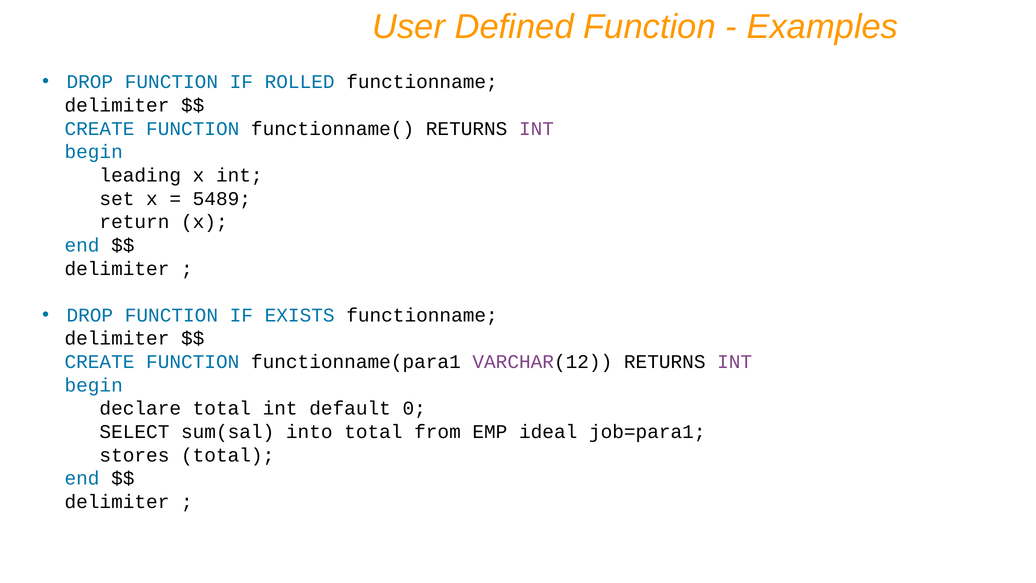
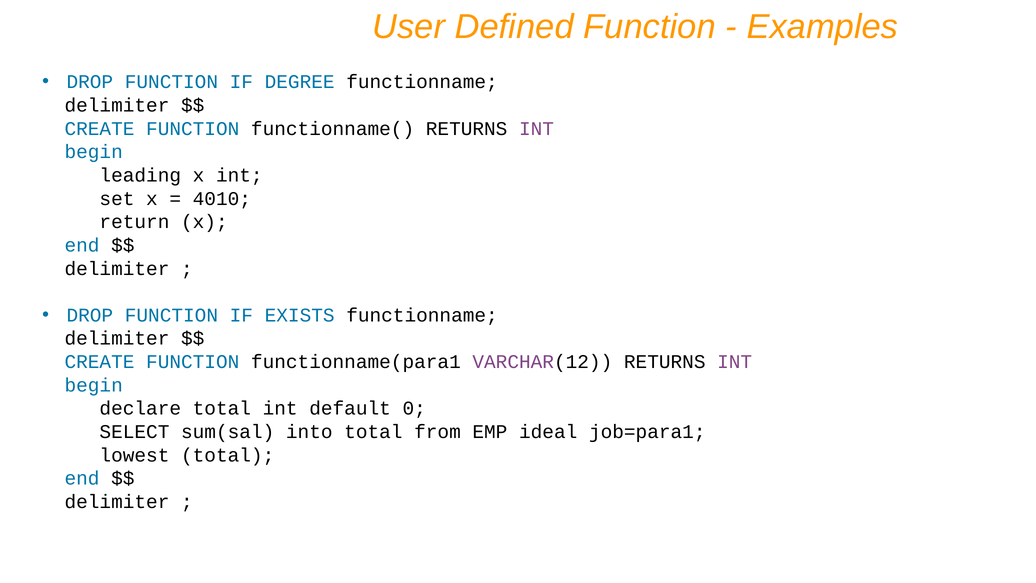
ROLLED: ROLLED -> DEGREE
5489: 5489 -> 4010
stores: stores -> lowest
